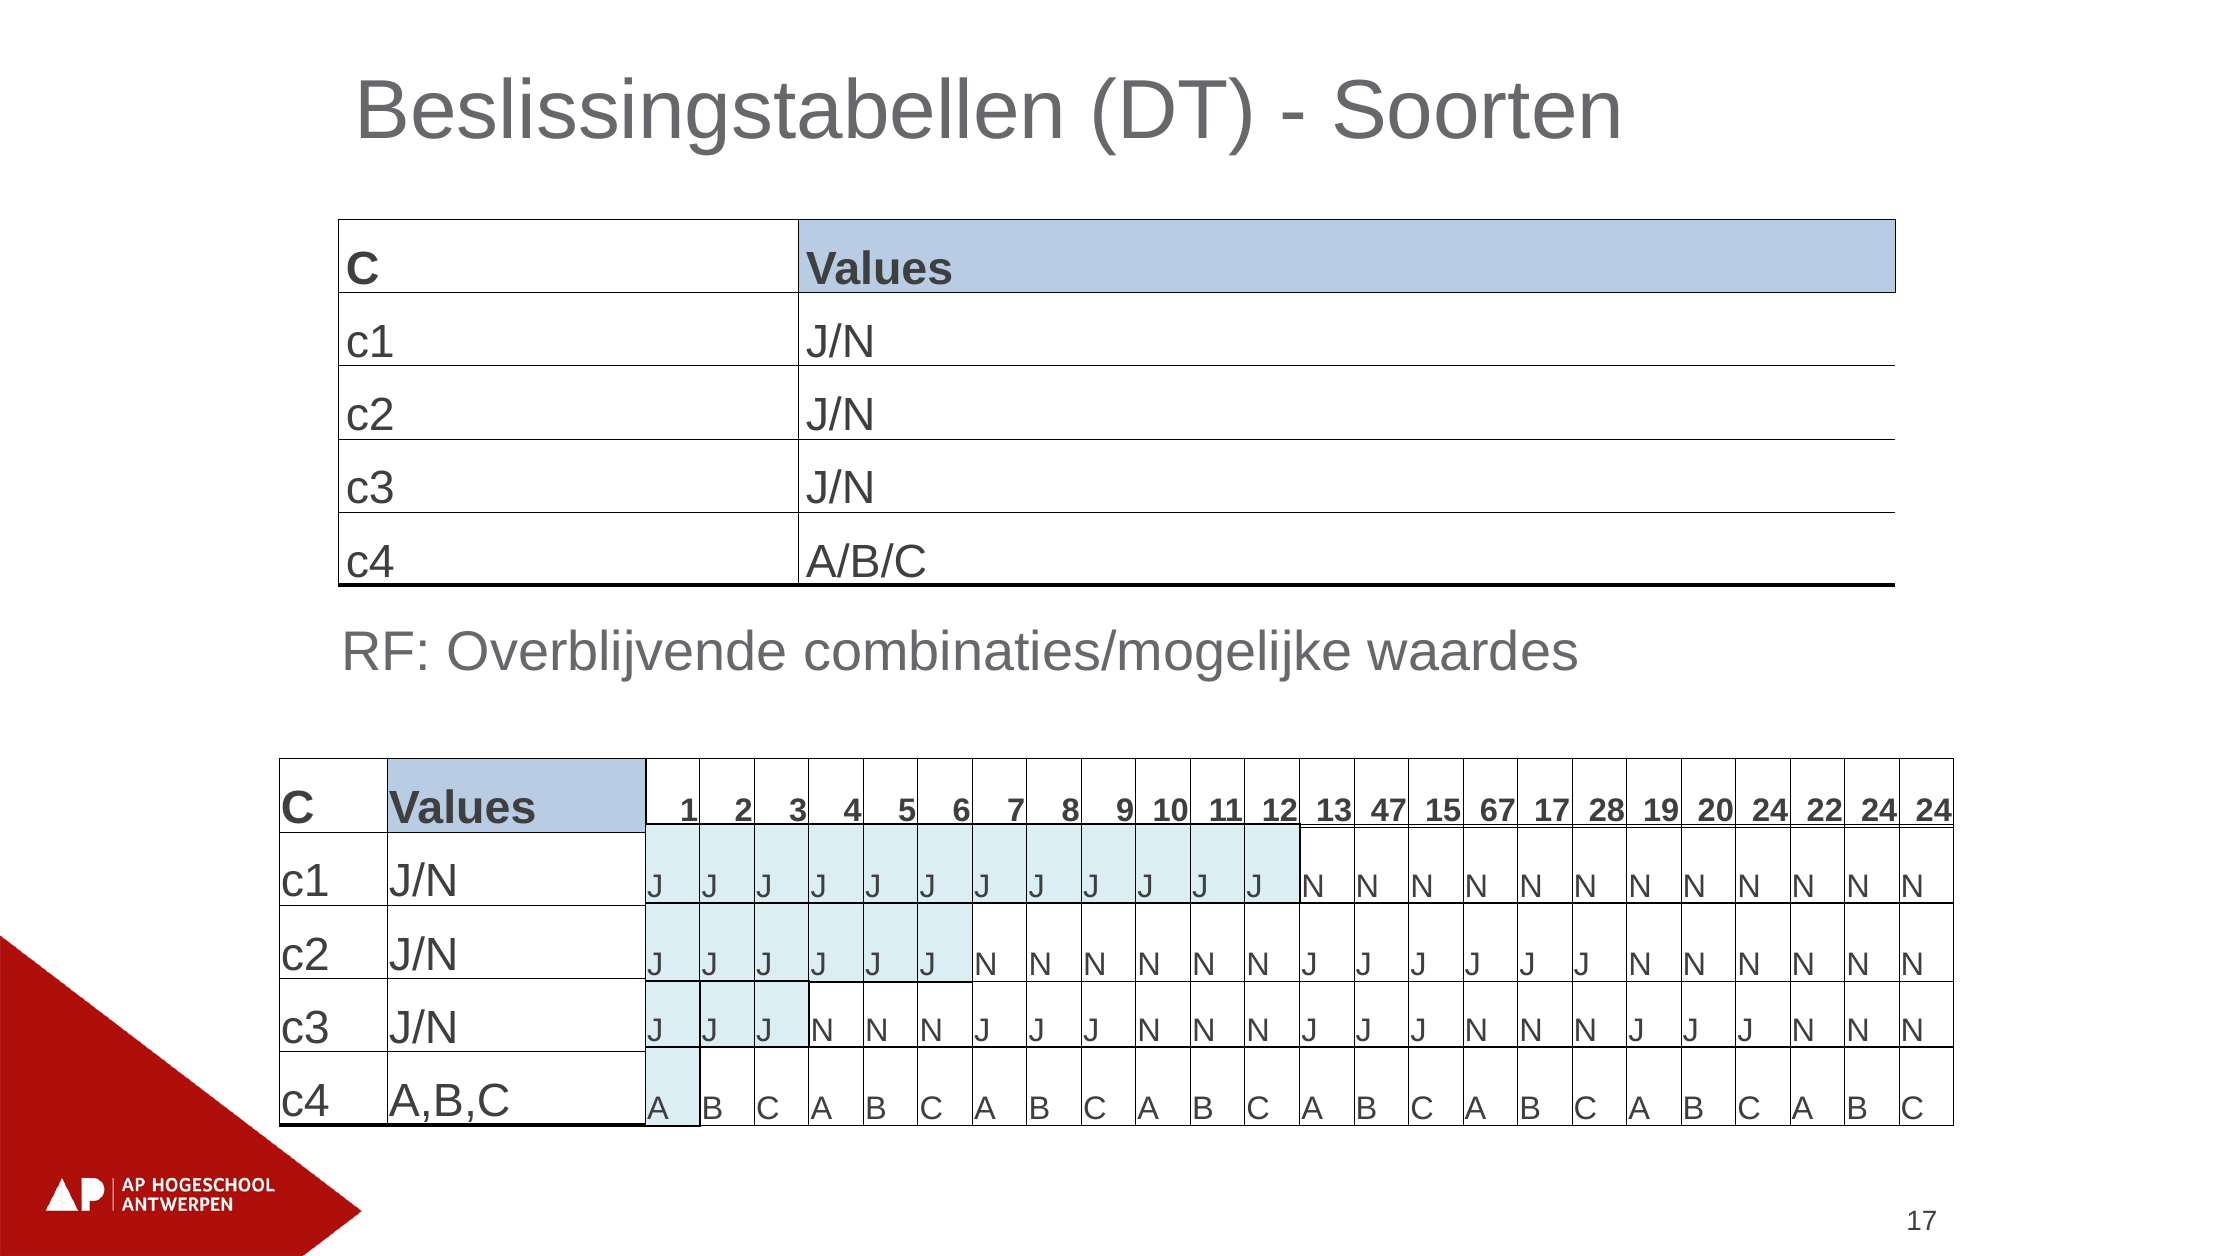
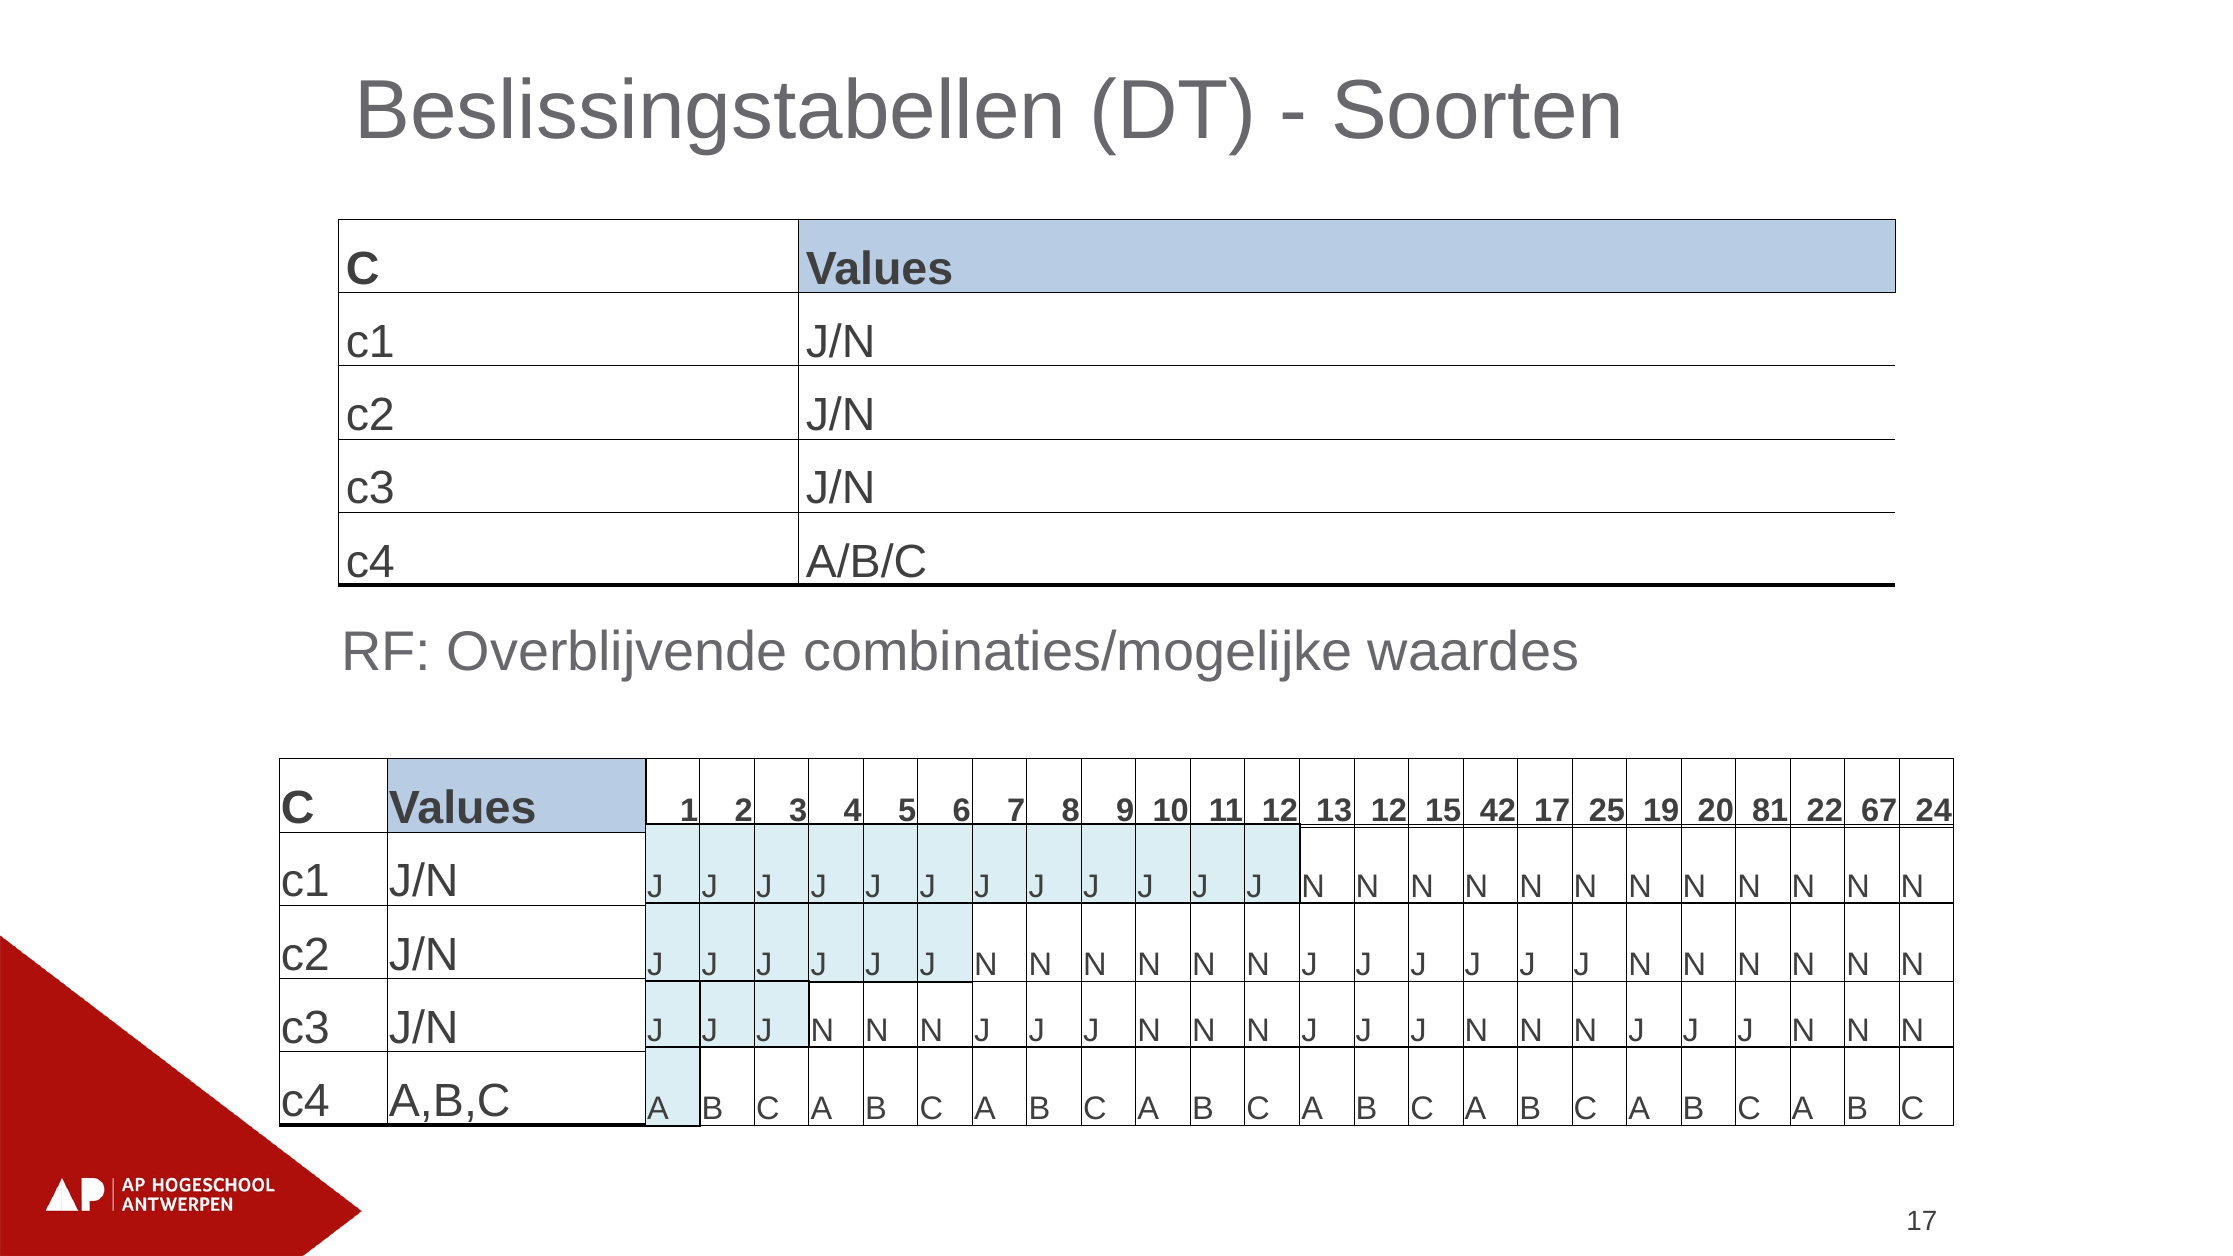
13 47: 47 -> 12
67: 67 -> 42
28: 28 -> 25
20 24: 24 -> 81
22 24: 24 -> 67
